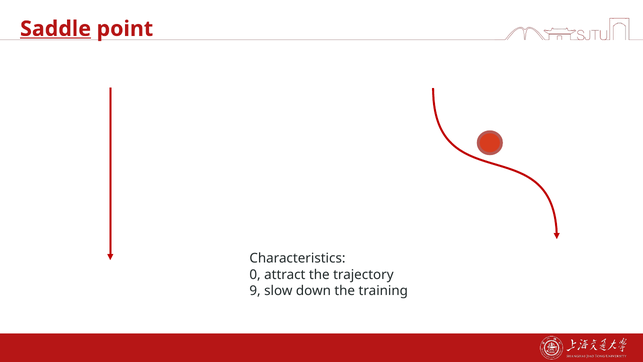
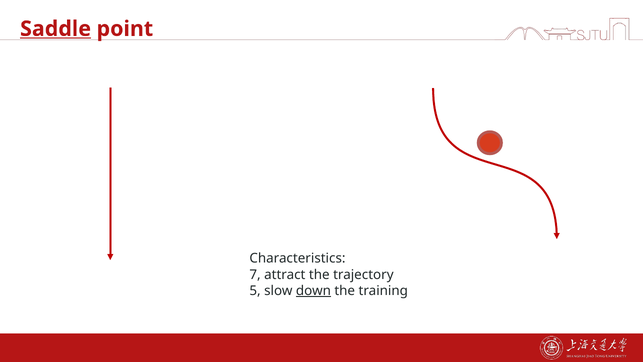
0: 0 -> 7
9: 9 -> 5
down underline: none -> present
